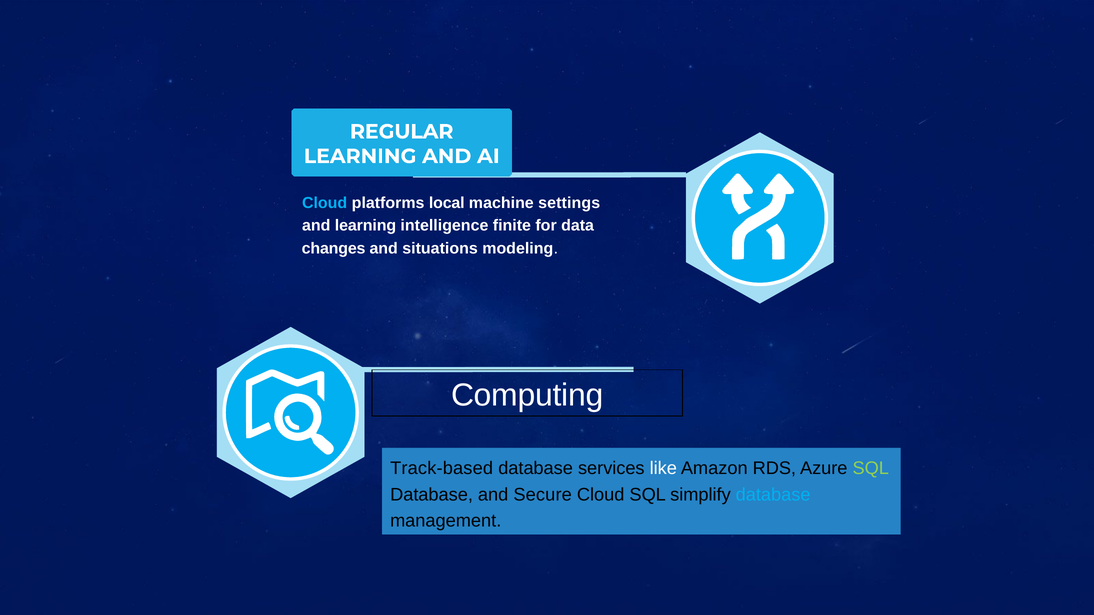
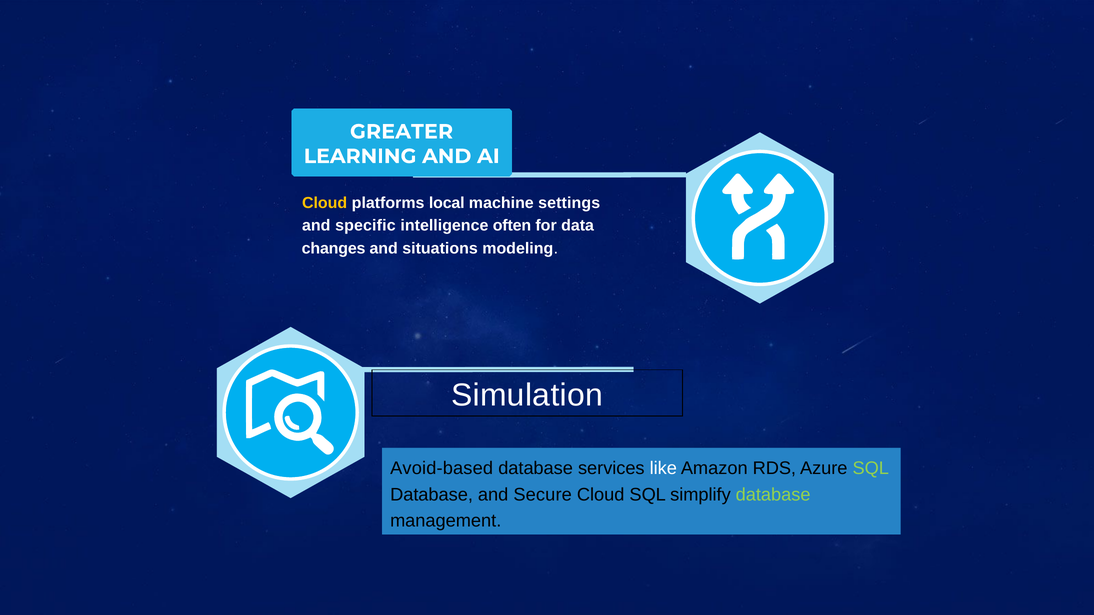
REGULAR: REGULAR -> GREATER
Cloud at (325, 203) colour: light blue -> yellow
and learning: learning -> specific
finite: finite -> often
Computing: Computing -> Simulation
Track-based: Track-based -> Avoid-based
database at (773, 495) colour: light blue -> light green
